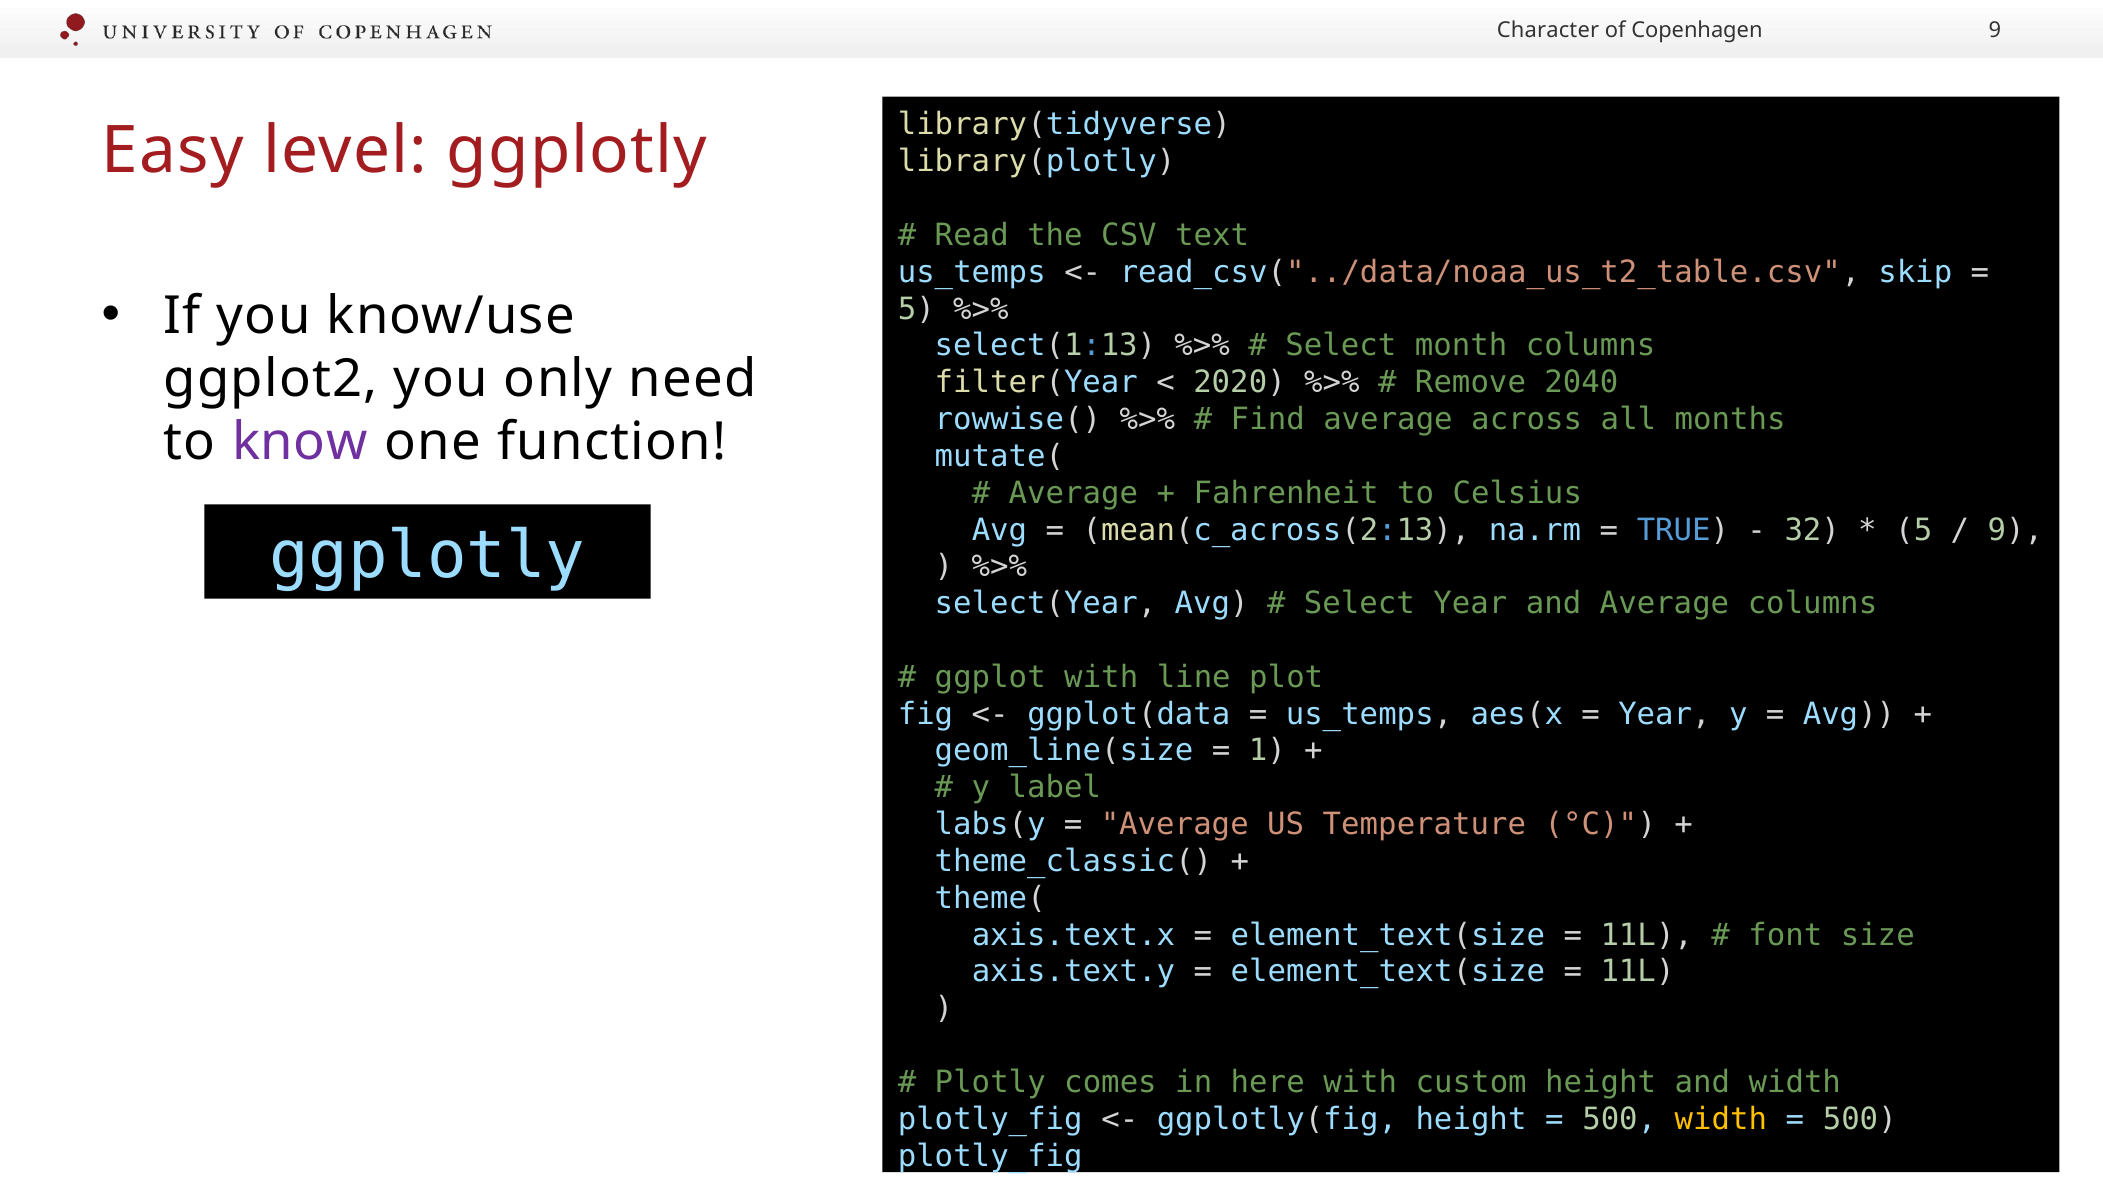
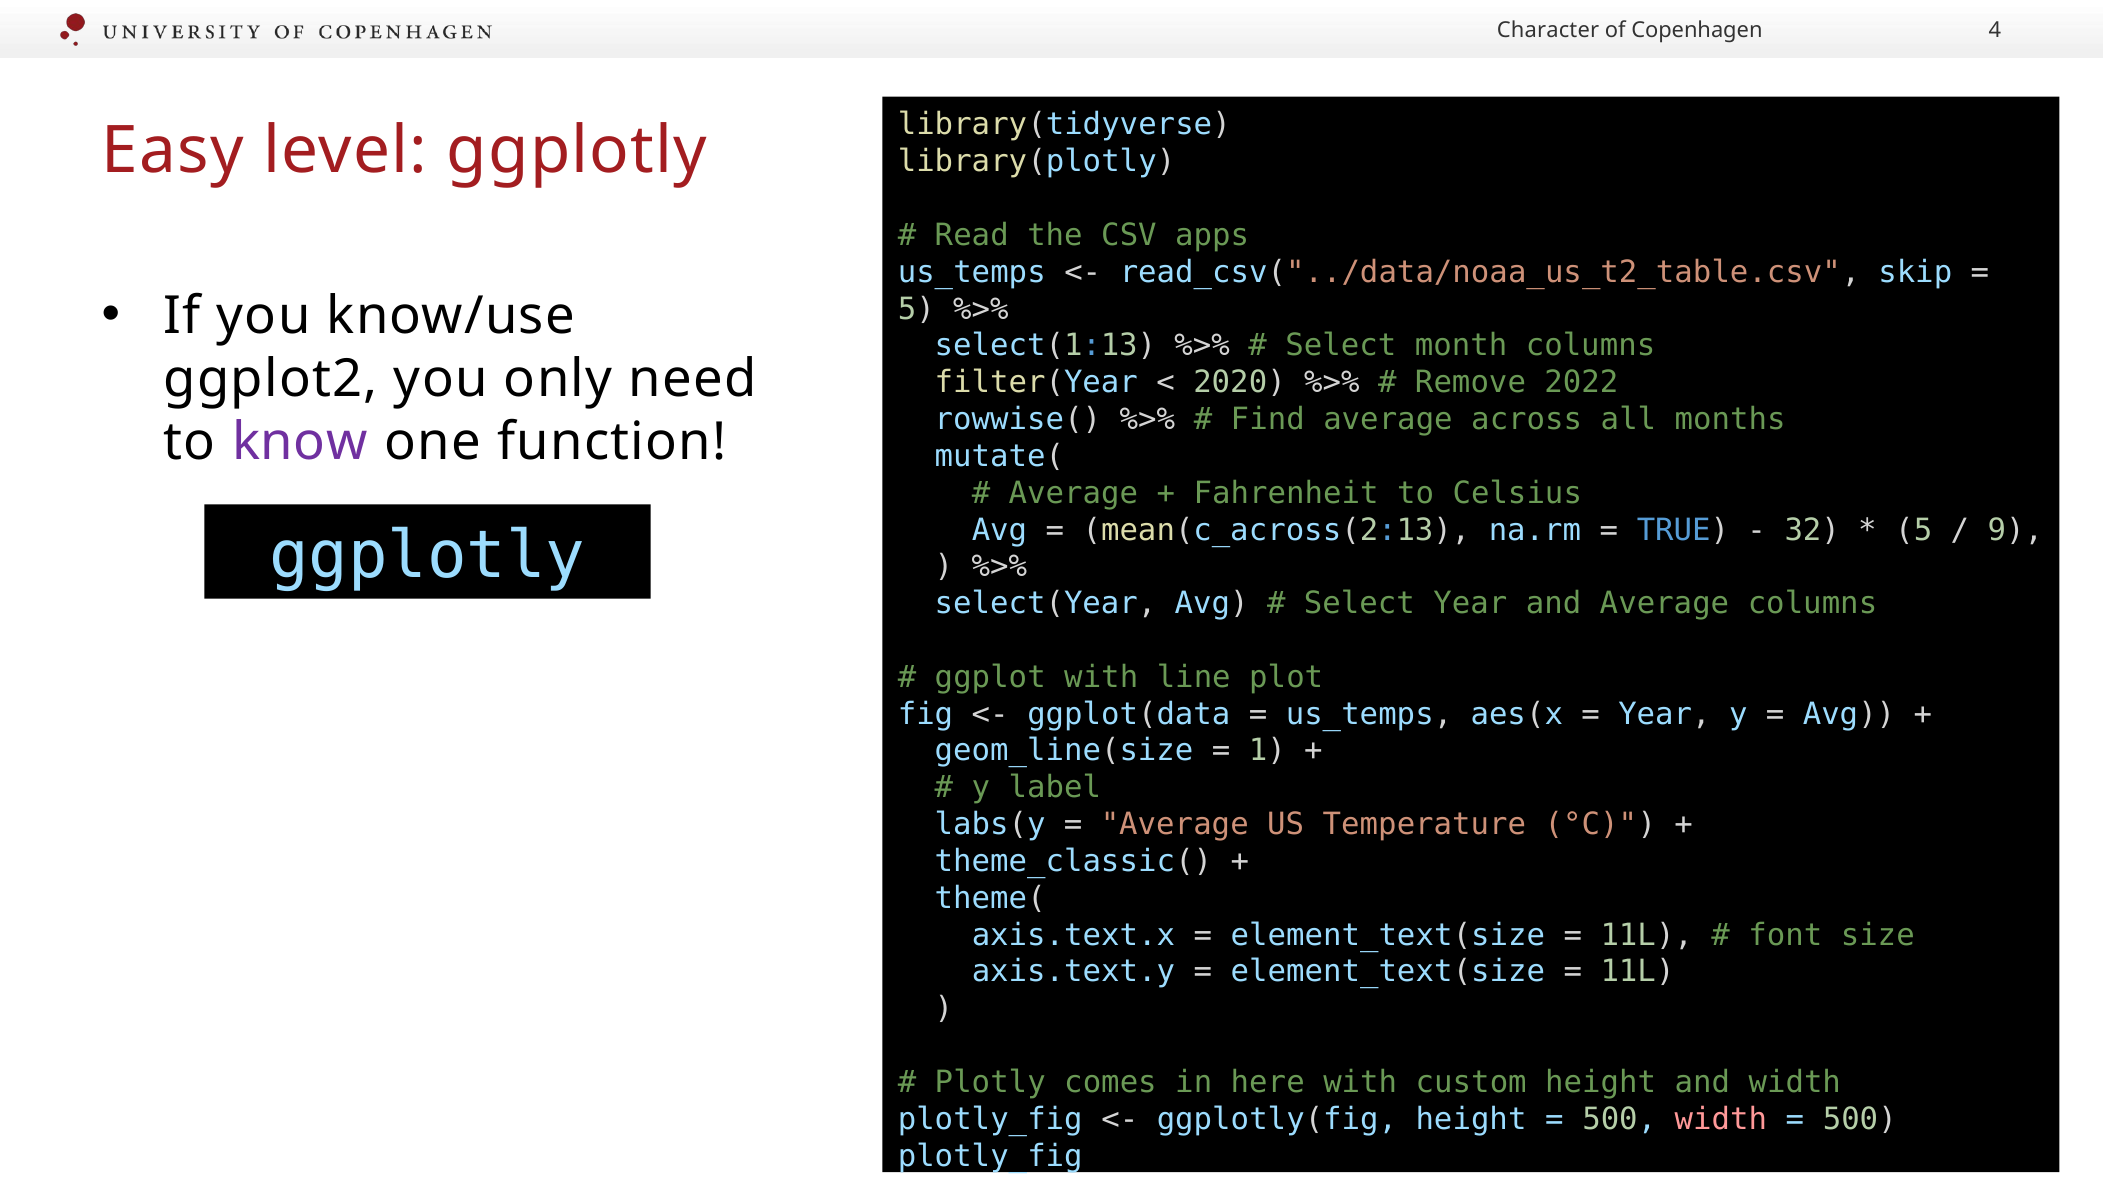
Copenhagen 9: 9 -> 4
text: text -> apps
2040: 2040 -> 2022
width at (1721, 1119) colour: yellow -> pink
